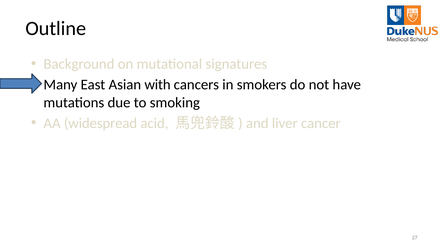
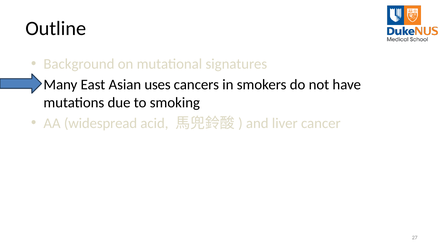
with: with -> uses
